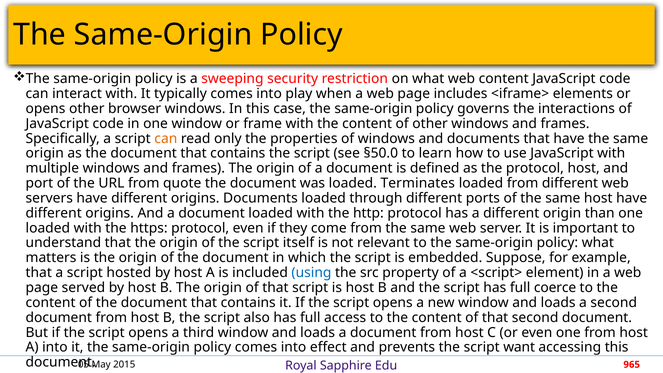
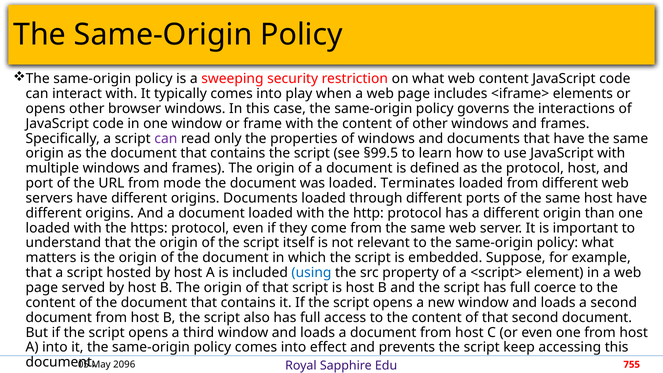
can at (166, 138) colour: orange -> purple
§50.0: §50.0 -> §99.5
quote: quote -> mode
want: want -> keep
2015: 2015 -> 2096
965: 965 -> 755
